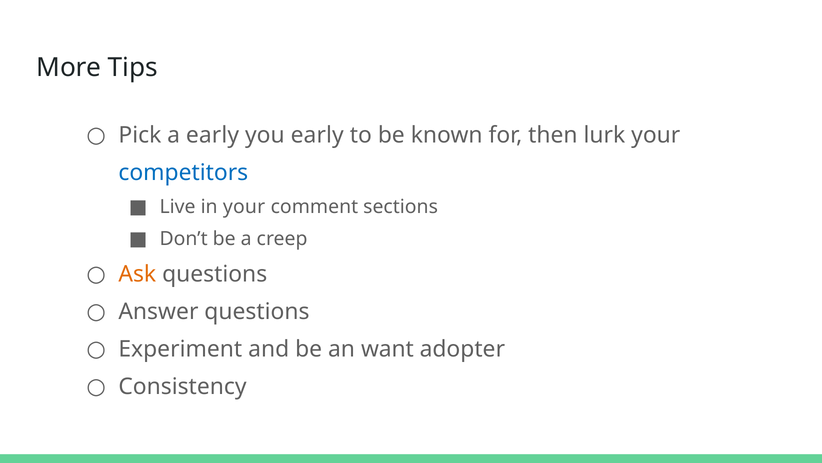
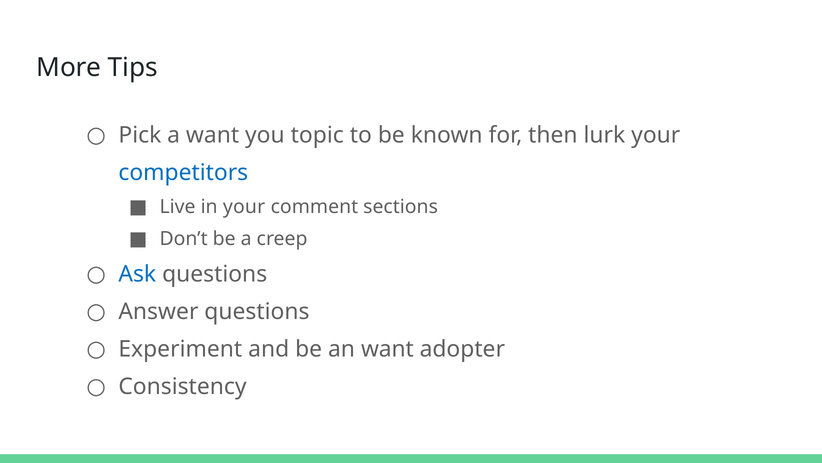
a early: early -> want
you early: early -> topic
Ask colour: orange -> blue
